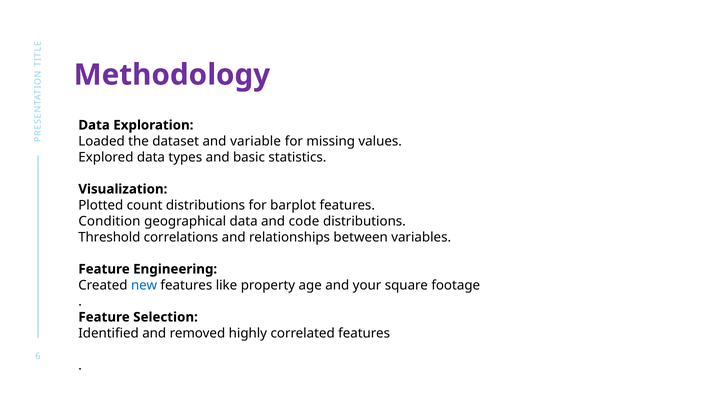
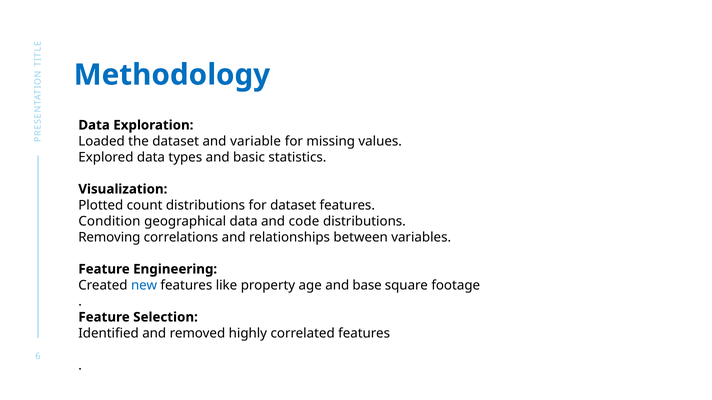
Methodology colour: purple -> blue
for barplot: barplot -> dataset
Threshold: Threshold -> Removing
your: your -> base
